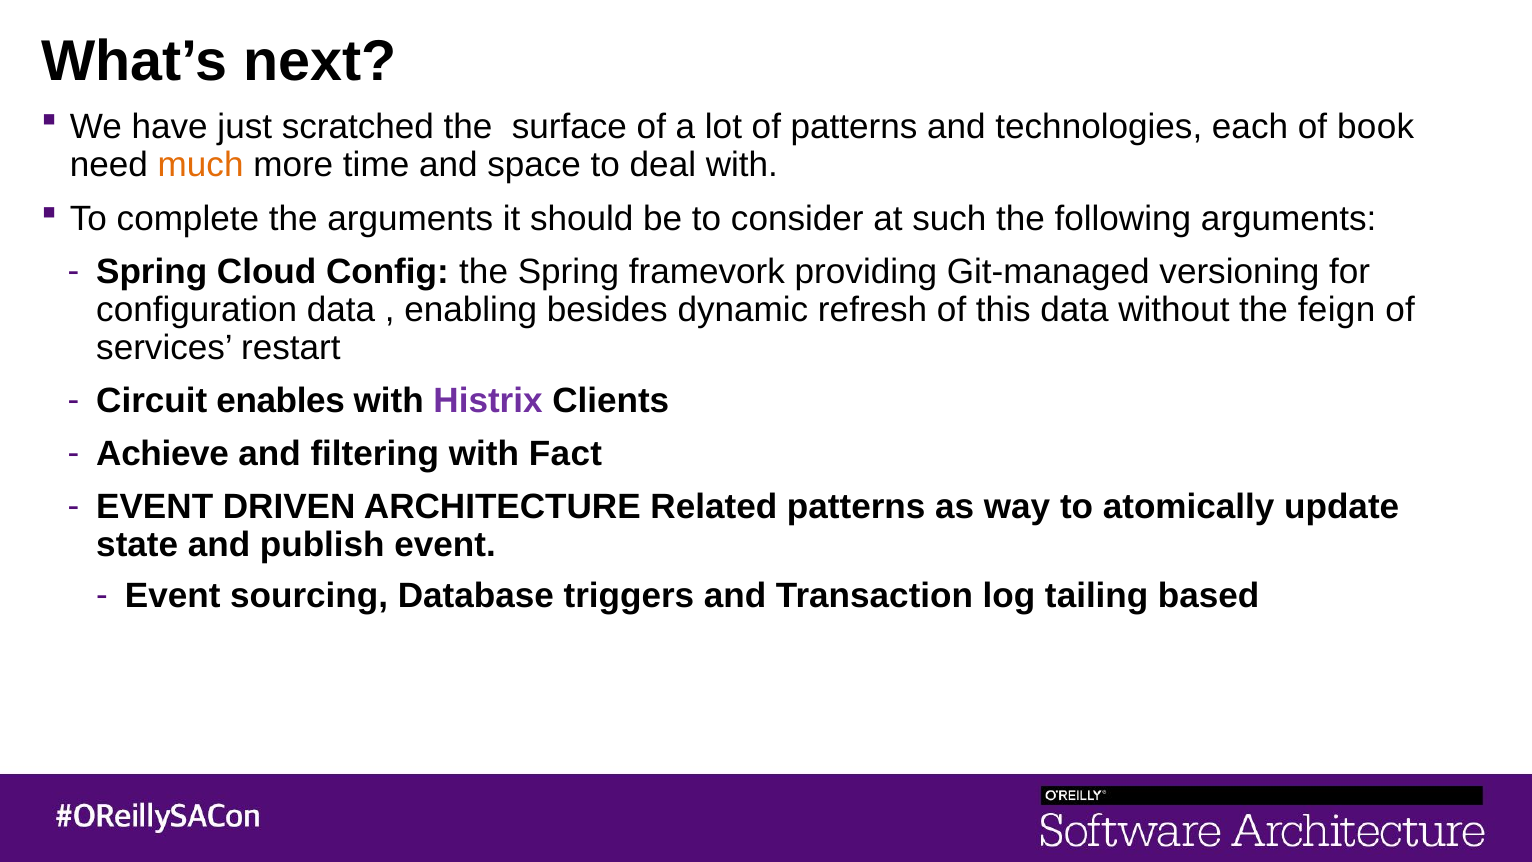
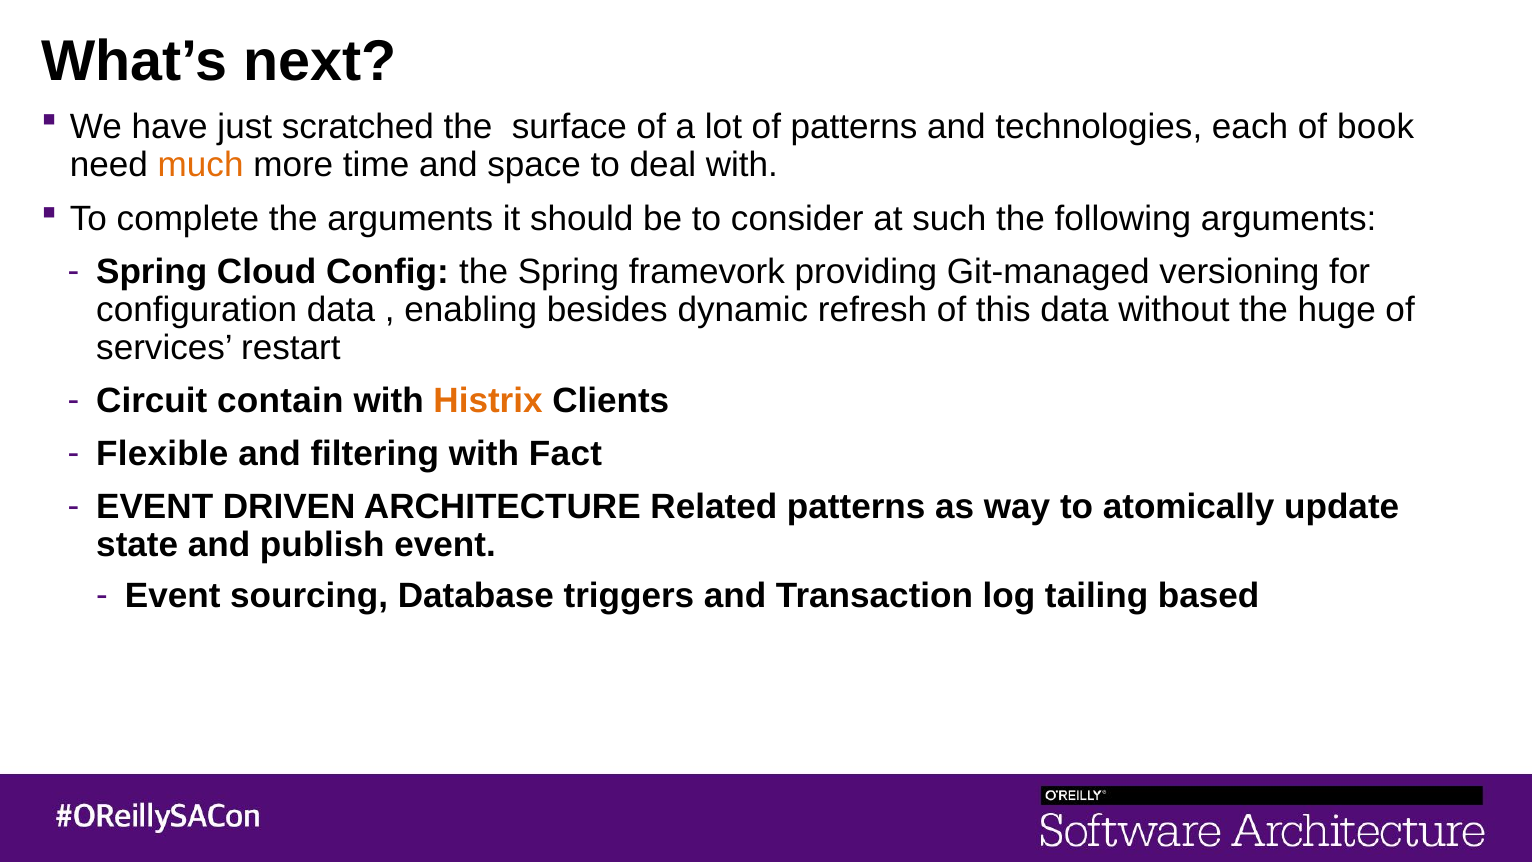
feign: feign -> huge
enables: enables -> contain
Histrix colour: purple -> orange
Achieve: Achieve -> Flexible
